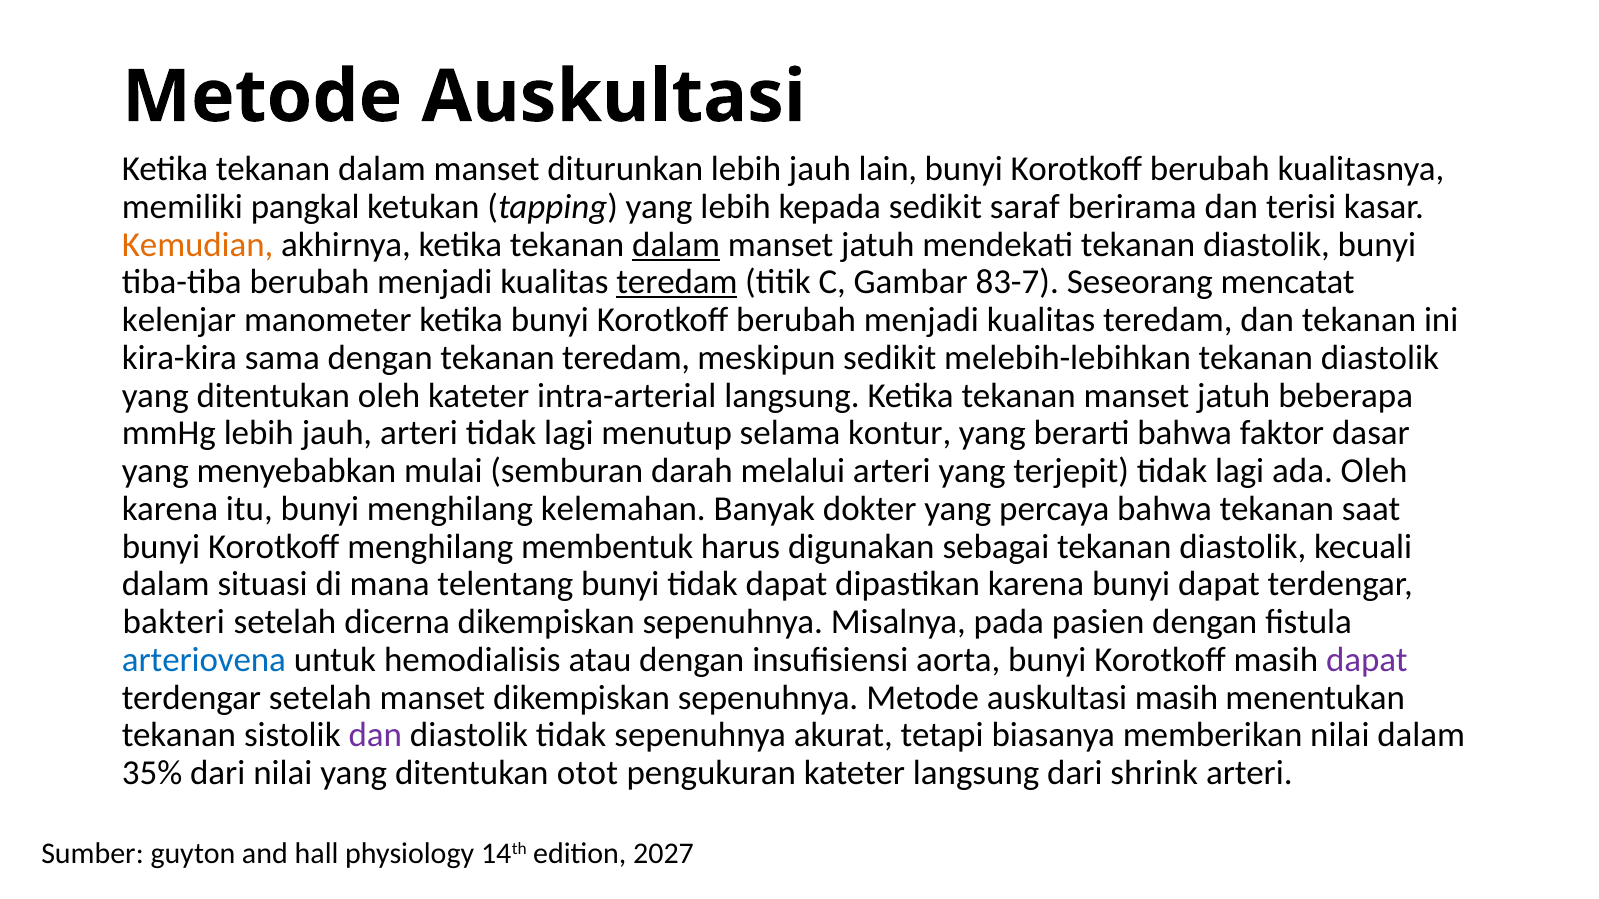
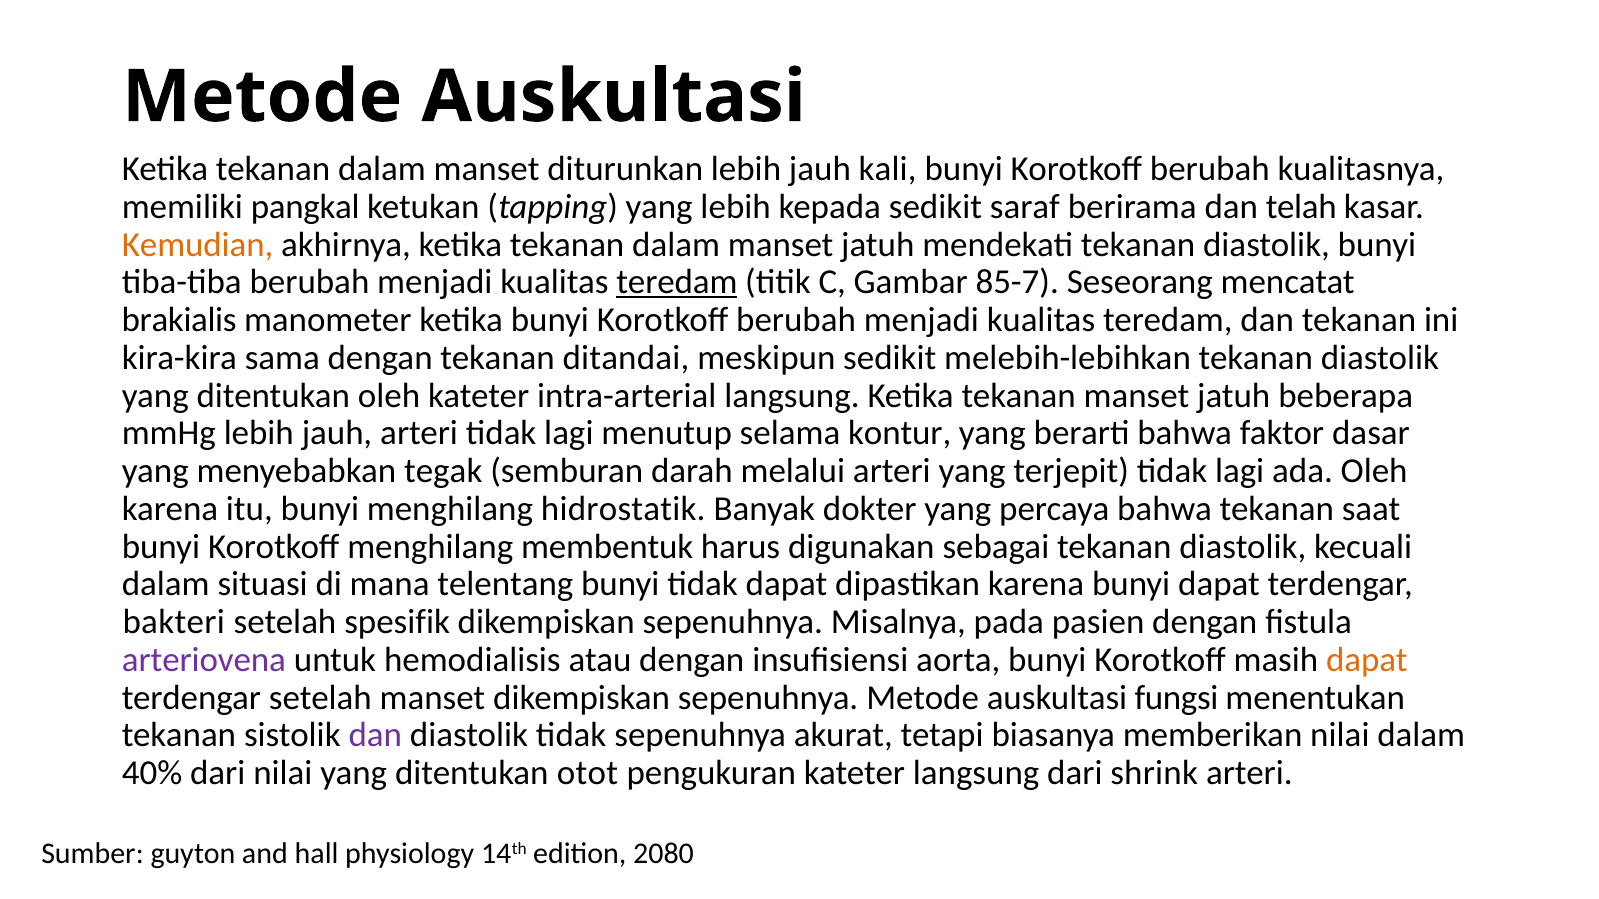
lain: lain -> kali
terisi: terisi -> telah
dalam at (676, 245) underline: present -> none
83-7: 83-7 -> 85-7
kelenjar: kelenjar -> brakialis
tekanan teredam: teredam -> ditandai
mulai: mulai -> tegak
kelemahan: kelemahan -> hidrostatik
dicerna: dicerna -> spesifik
arteriovena colour: blue -> purple
dapat at (1367, 660) colour: purple -> orange
auskultasi masih: masih -> fungsi
35%: 35% -> 40%
2027: 2027 -> 2080
